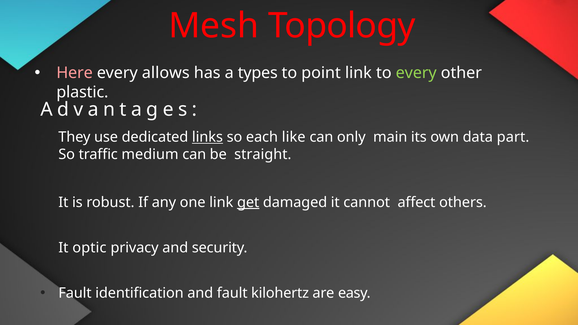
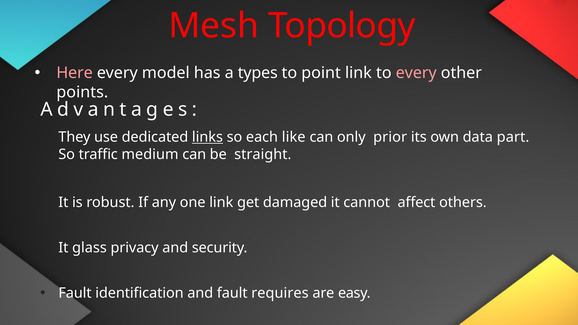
allows: allows -> model
every at (416, 73) colour: light green -> pink
plastic: plastic -> points
main: main -> prior
get underline: present -> none
optic: optic -> glass
kilohertz: kilohertz -> requires
